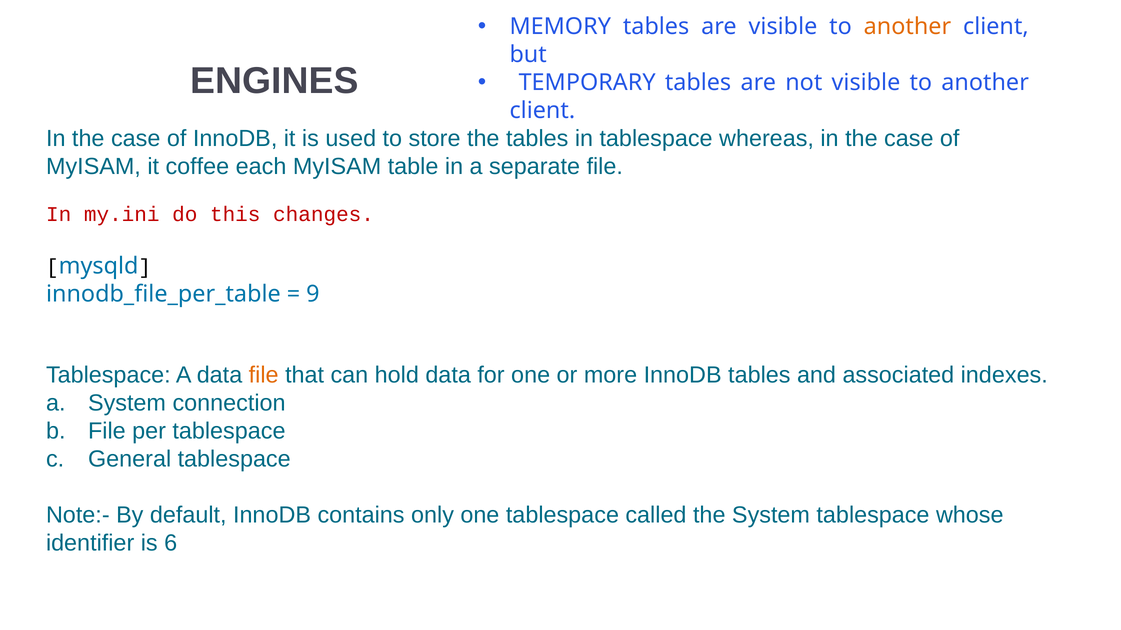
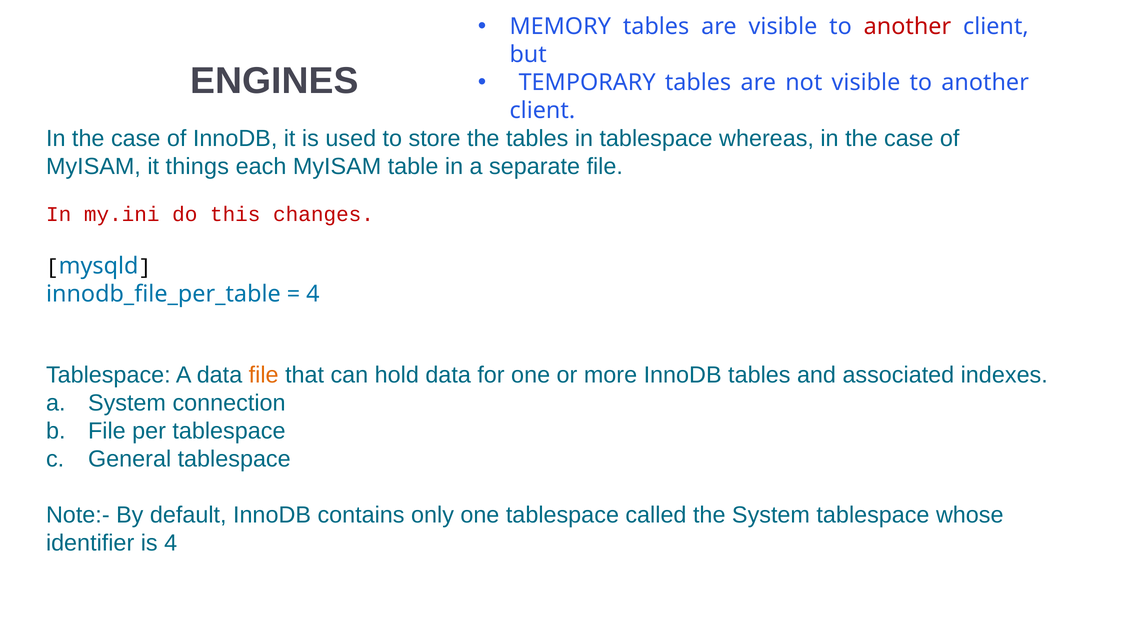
another at (907, 27) colour: orange -> red
coffee: coffee -> things
9 at (313, 294): 9 -> 4
is 6: 6 -> 4
